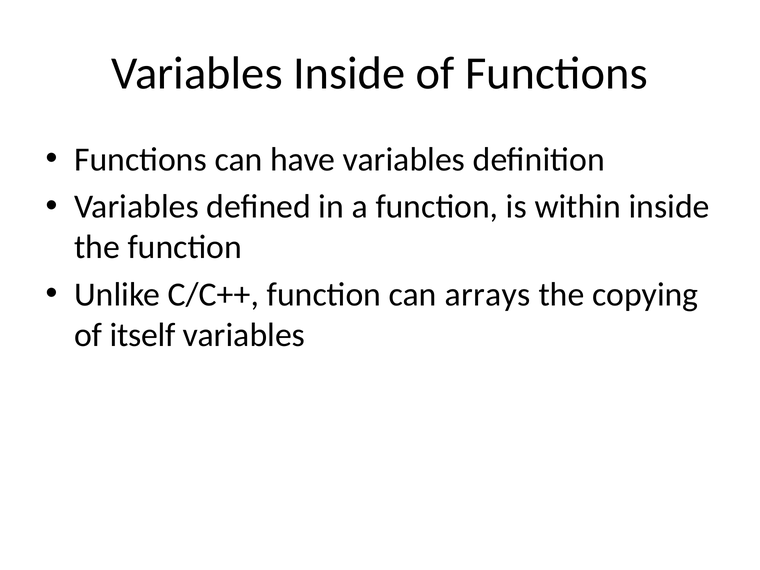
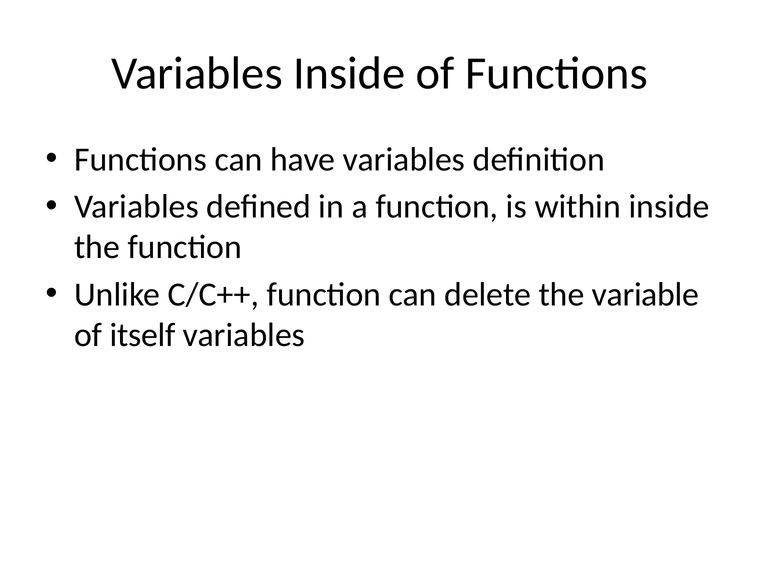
arrays: arrays -> delete
copying: copying -> variable
